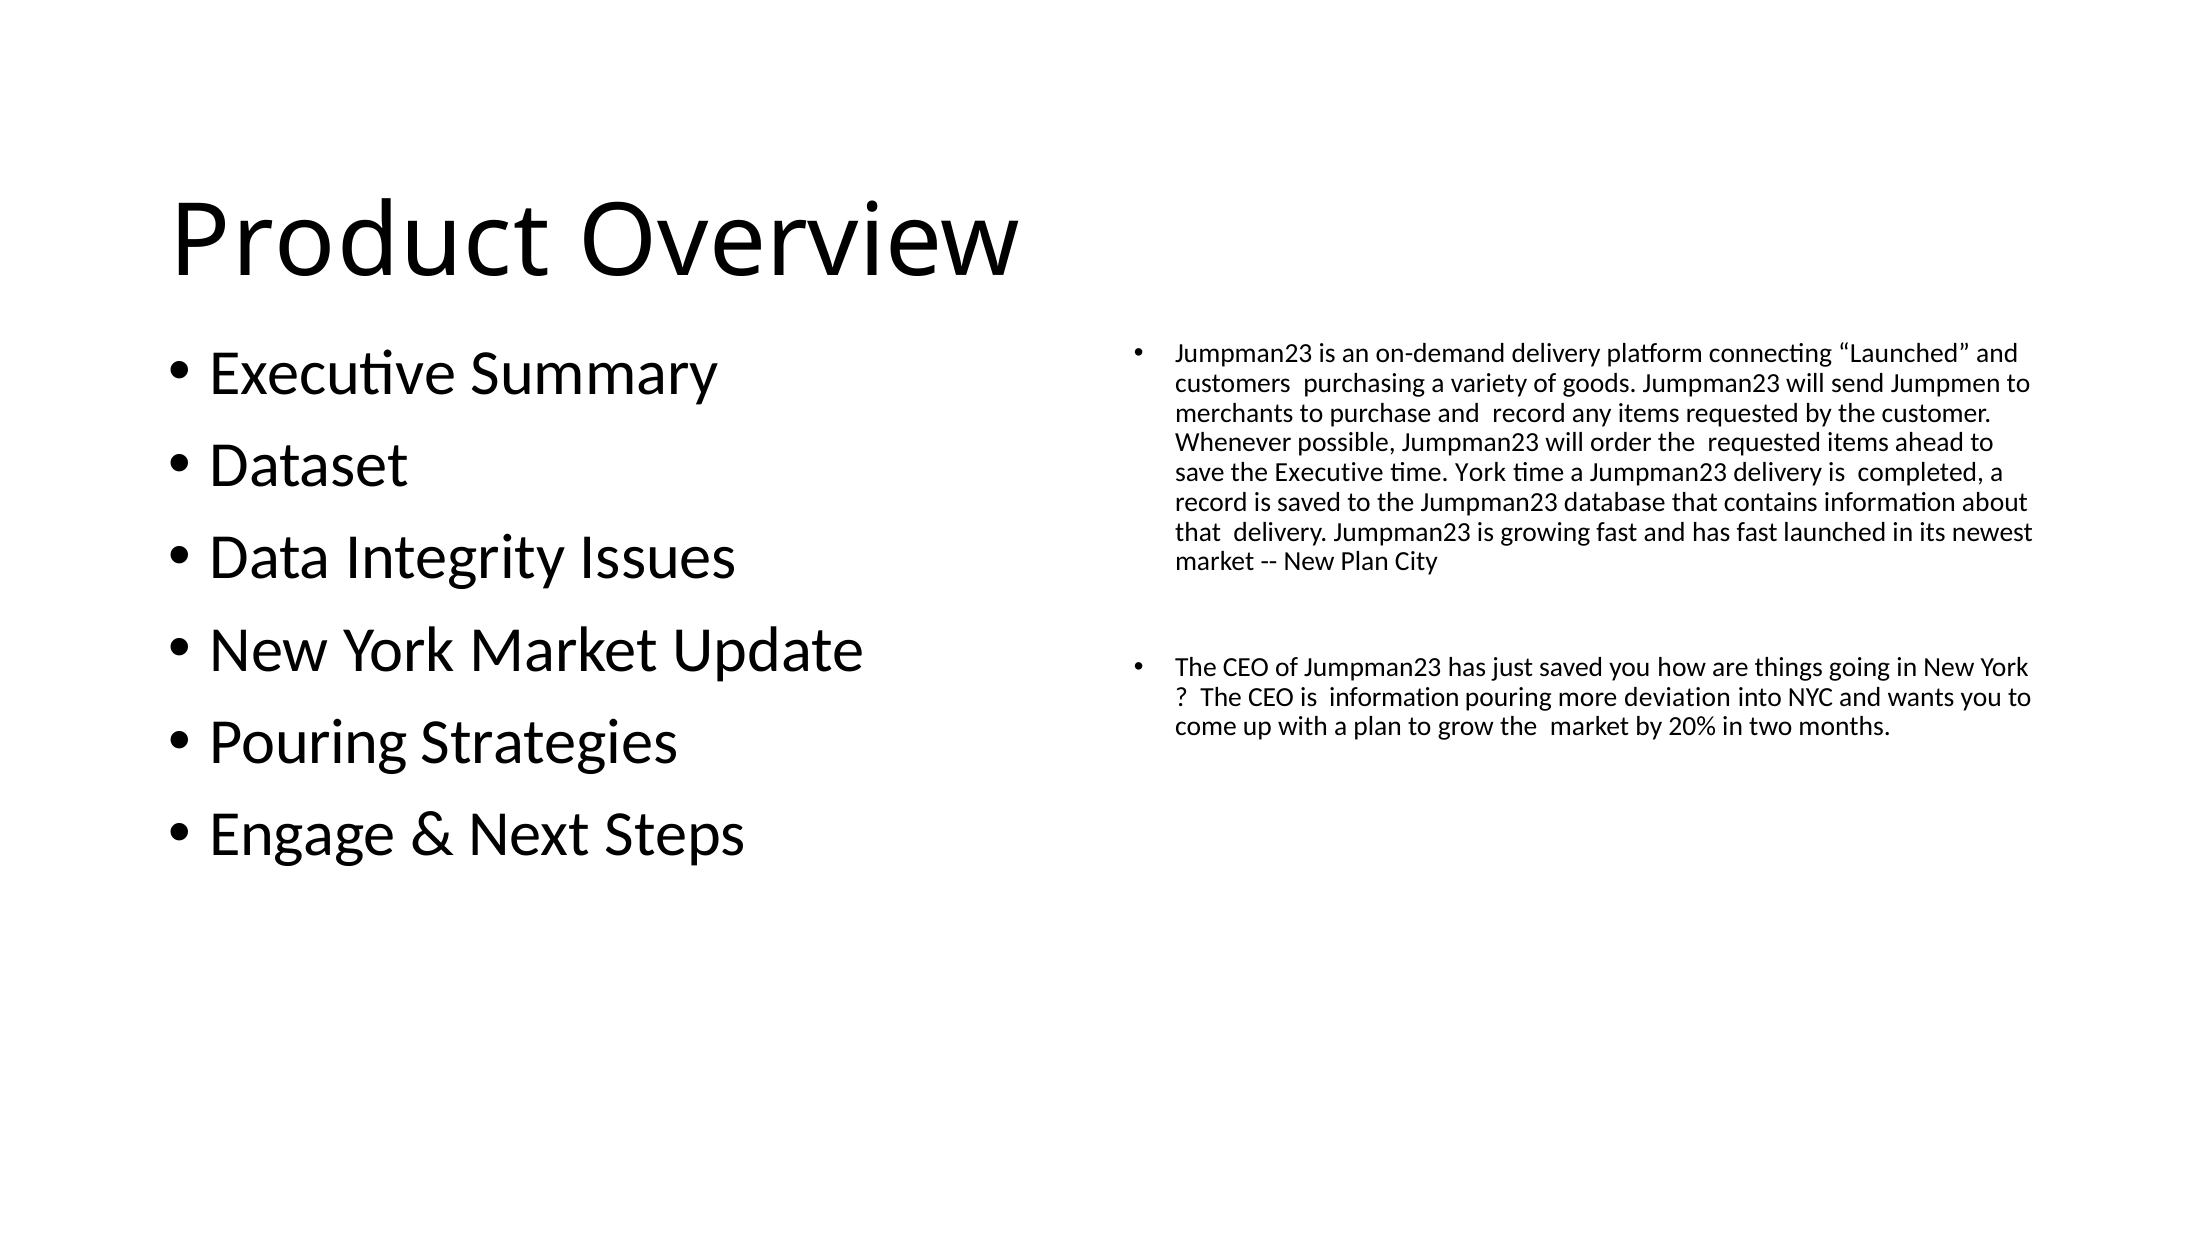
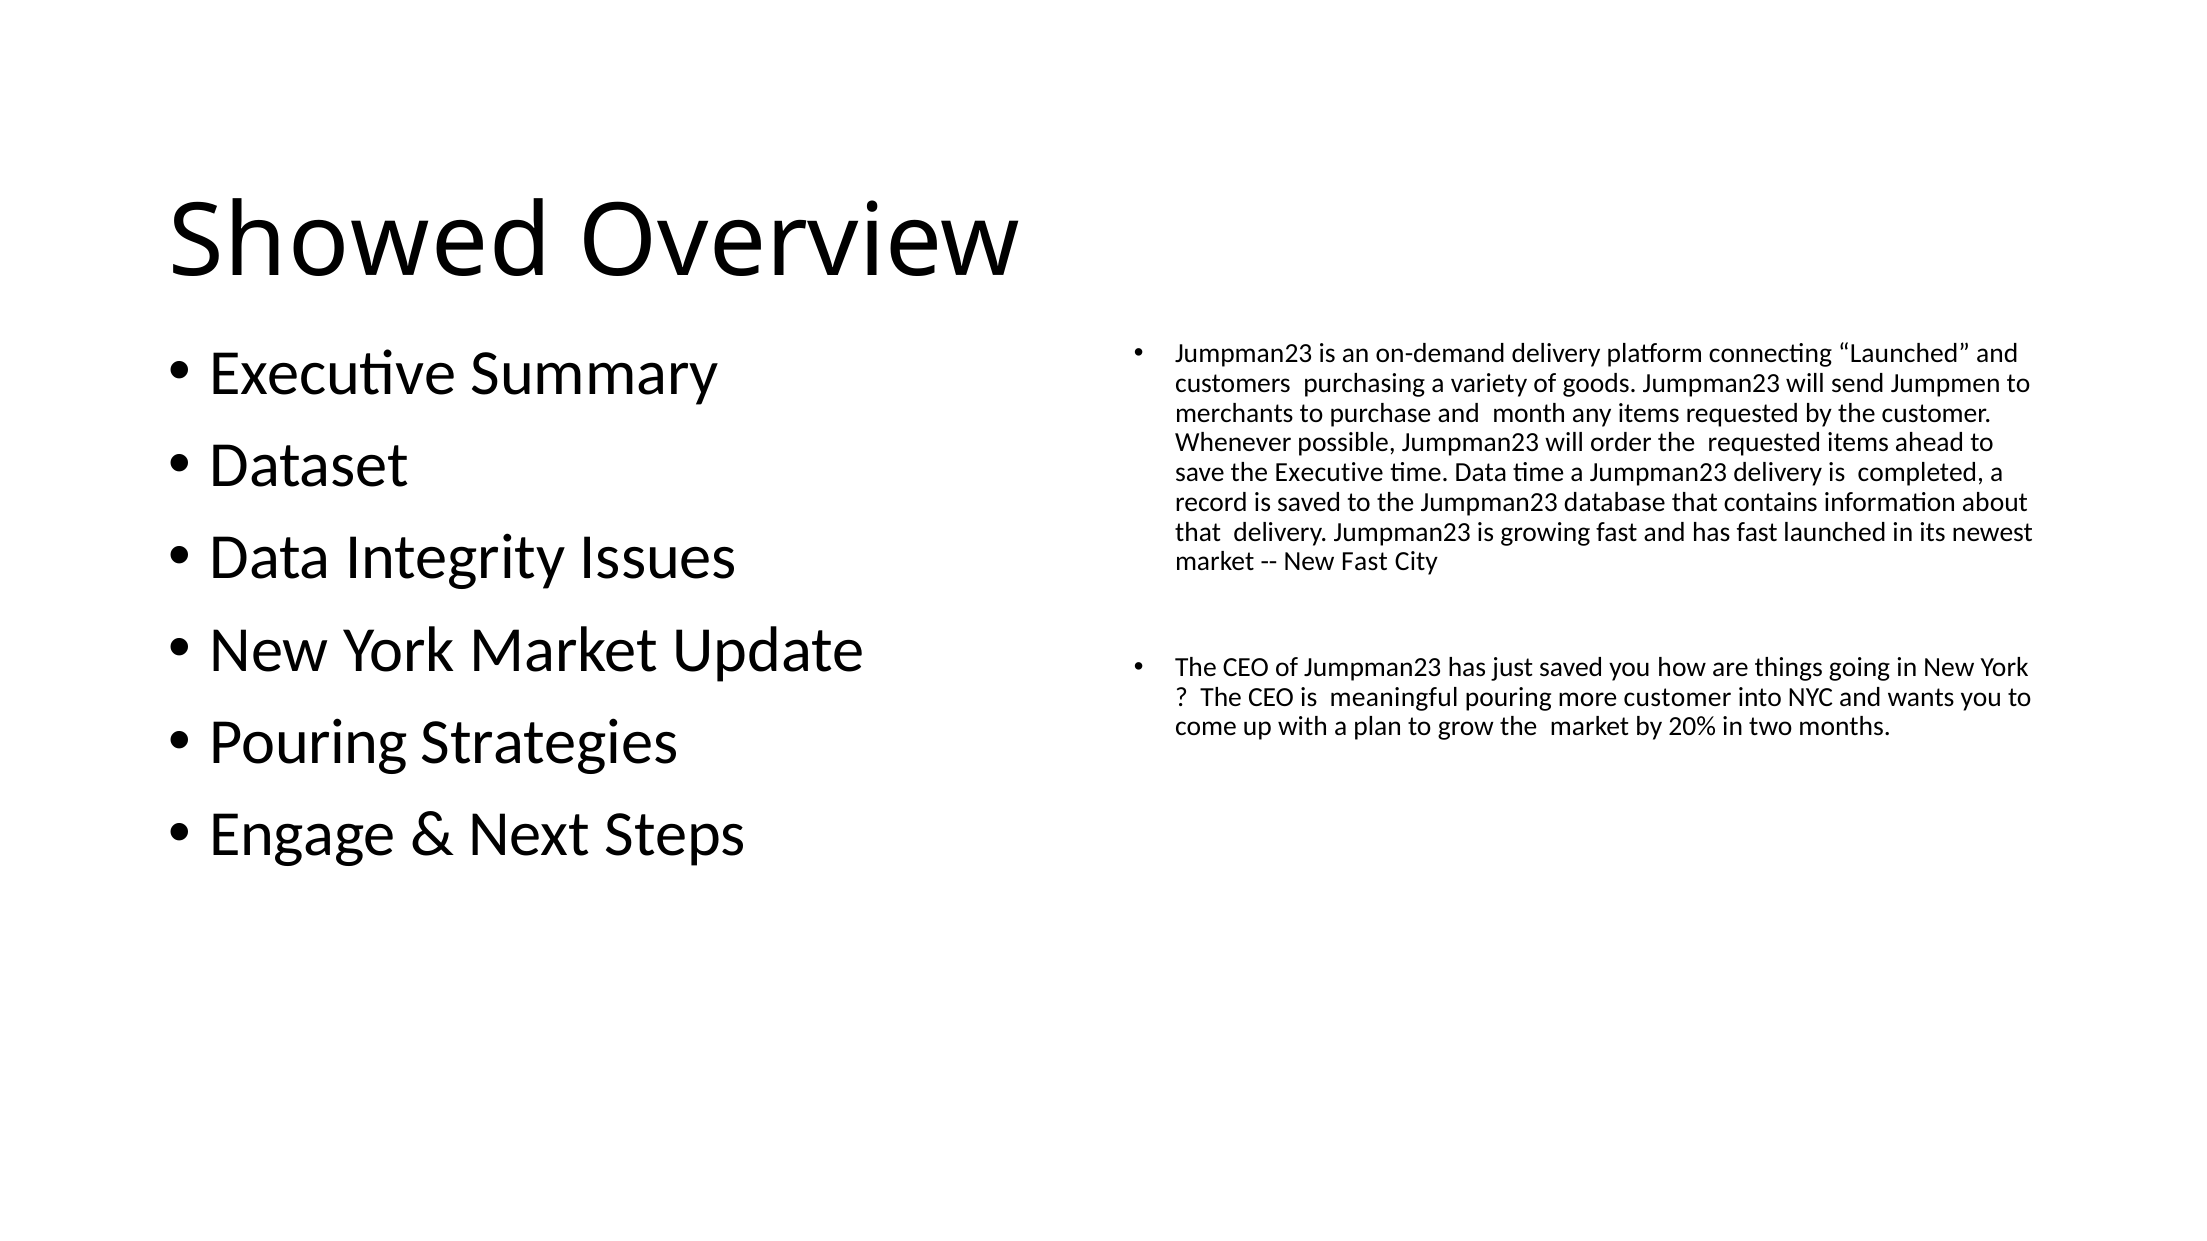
Product: Product -> Showed
and record: record -> month
time York: York -> Data
New Plan: Plan -> Fast
is information: information -> meaningful
more deviation: deviation -> customer
